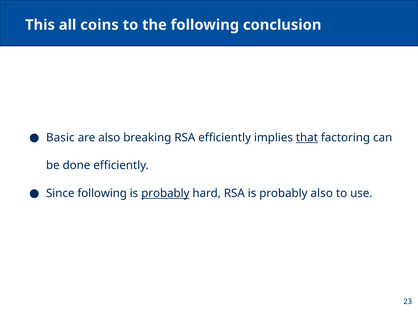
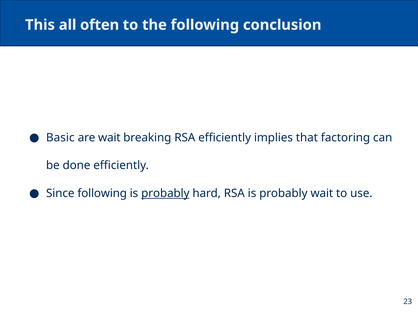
coins: coins -> often
are also: also -> wait
that underline: present -> none
probably also: also -> wait
